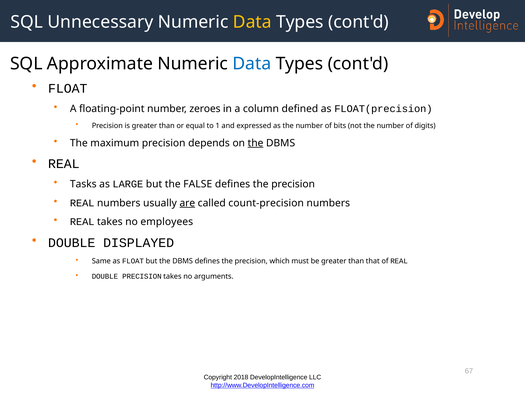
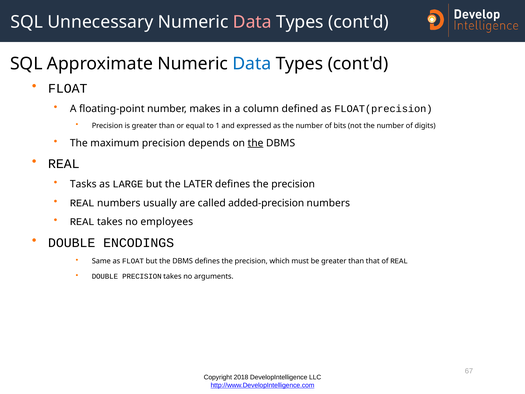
Data at (252, 22) colour: yellow -> pink
zeroes: zeroes -> makes
FALSE: FALSE -> LATER
are underline: present -> none
count-precision: count-precision -> added-precision
DISPLAYED: DISPLAYED -> ENCODINGS
